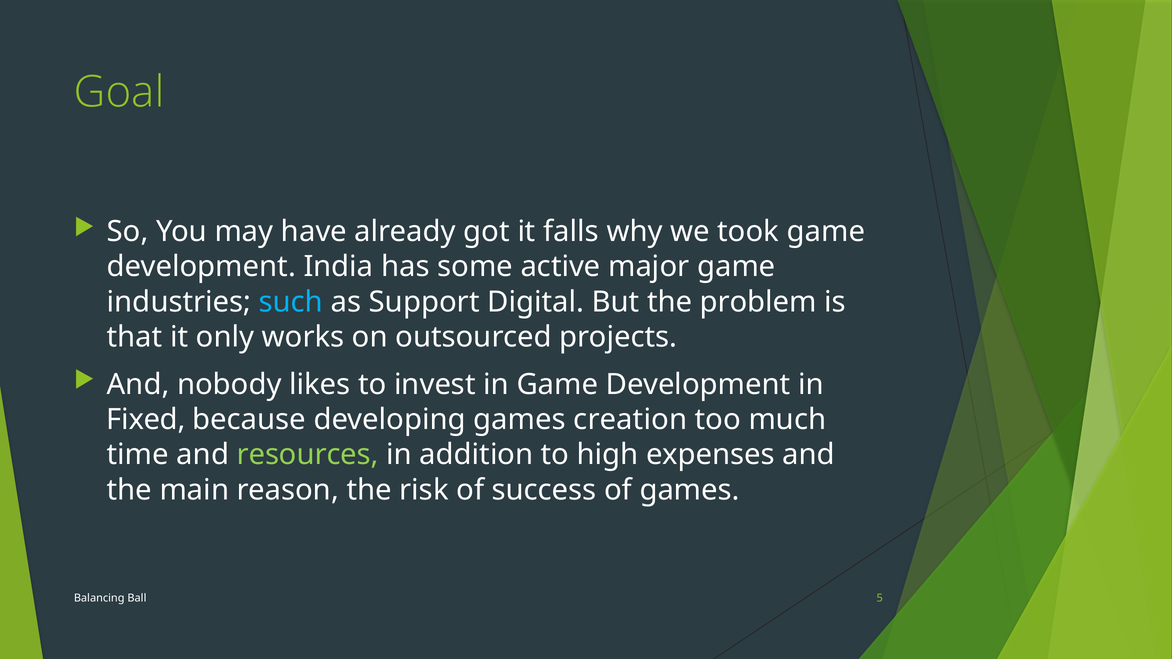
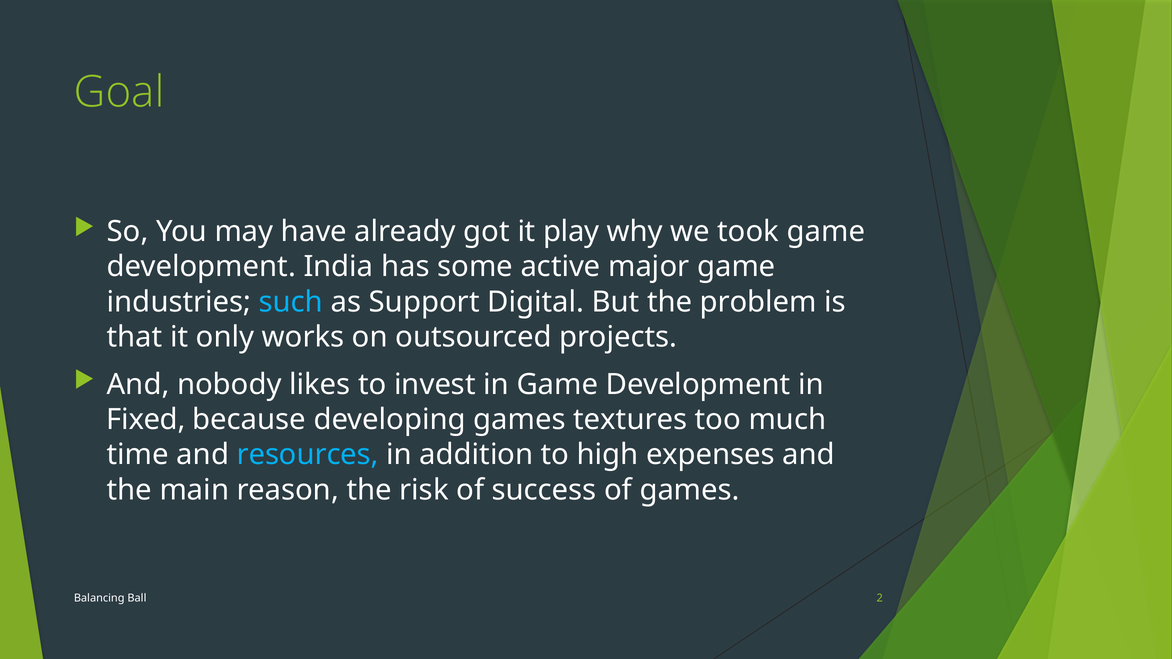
falls: falls -> play
creation: creation -> textures
resources colour: light green -> light blue
5: 5 -> 2
